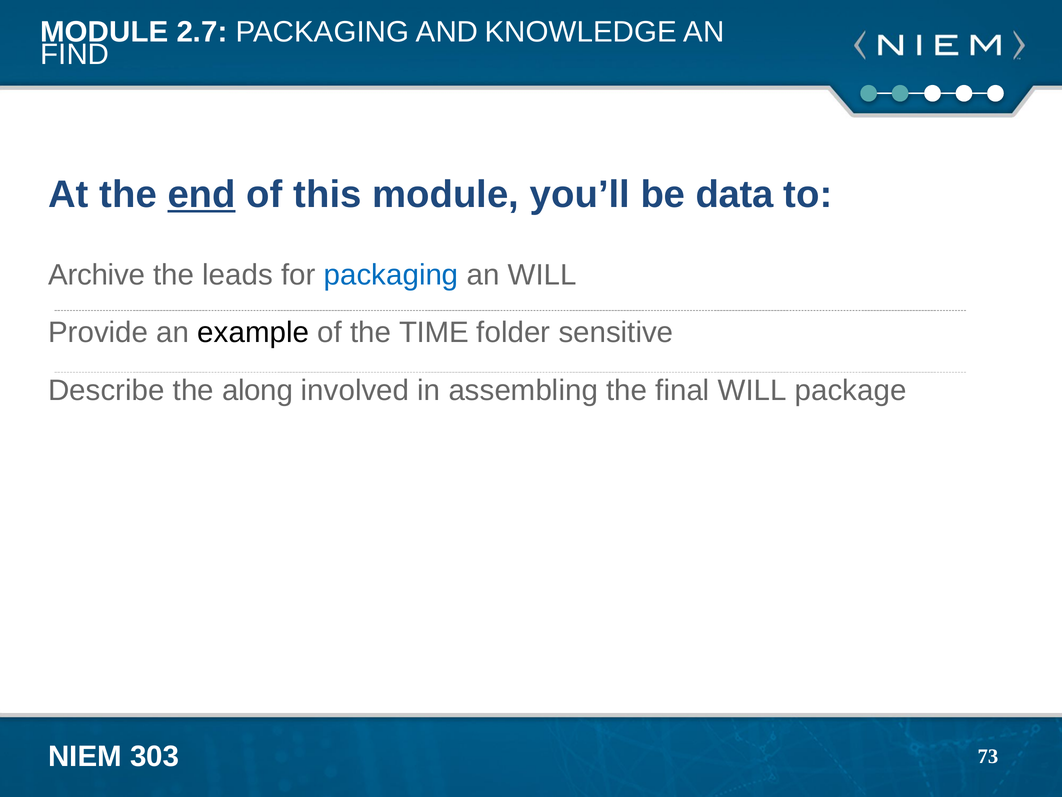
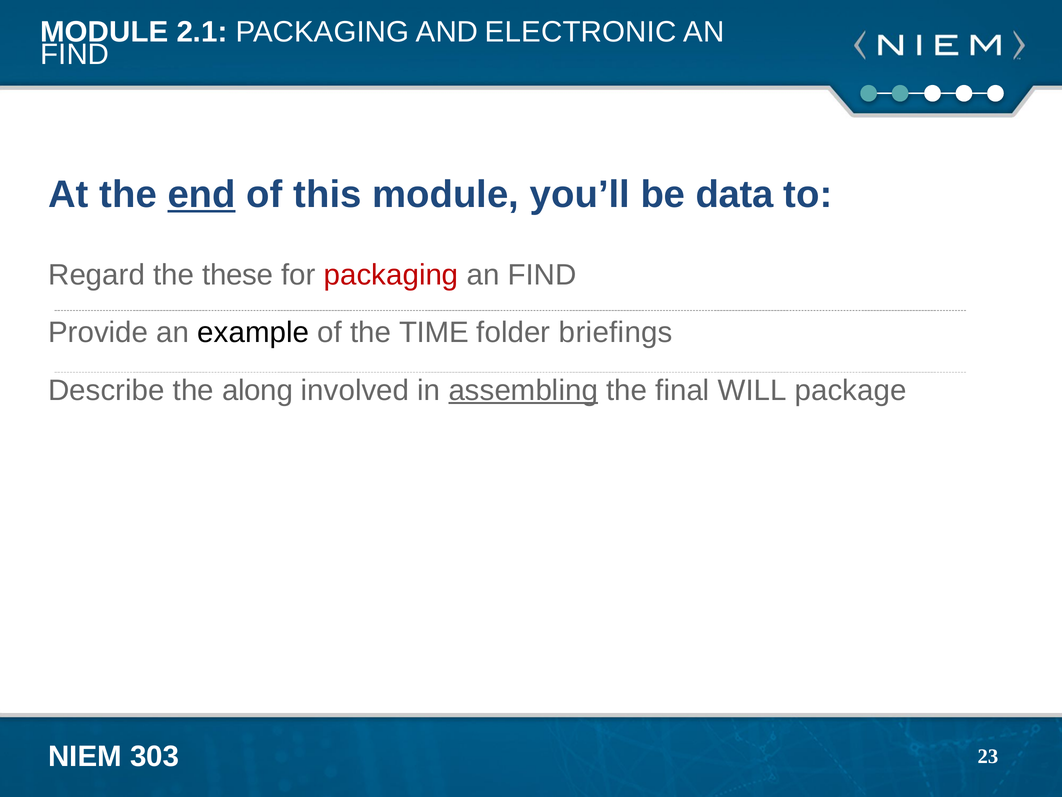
2.7: 2.7 -> 2.1
KNOWLEDGE: KNOWLEDGE -> ELECTRONIC
Archive: Archive -> Regard
leads: leads -> these
packaging at (391, 275) colour: blue -> red
WILL at (542, 275): WILL -> FIND
sensitive: sensitive -> briefings
assembling underline: none -> present
73: 73 -> 23
